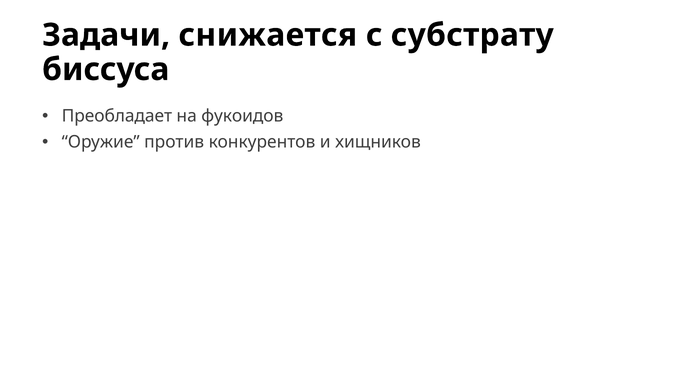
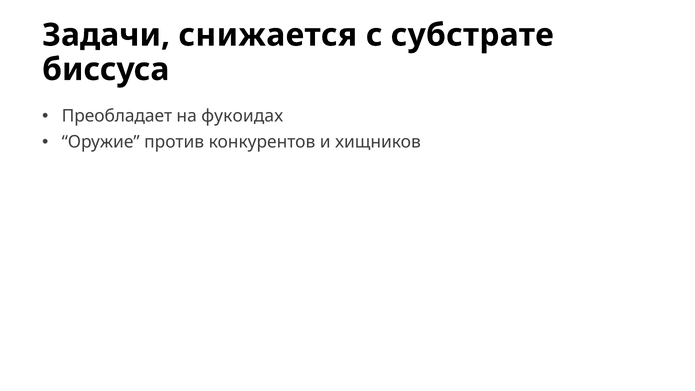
субстрату: субстрату -> субстрате
фукоидов: фукоидов -> фукоидах
